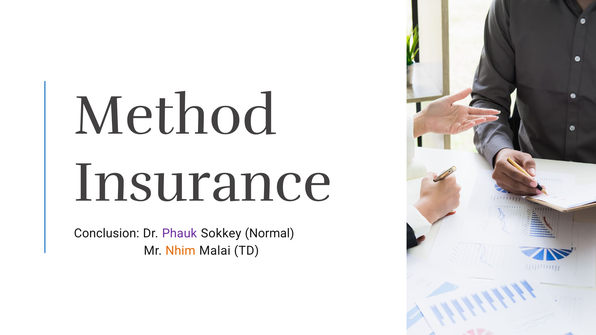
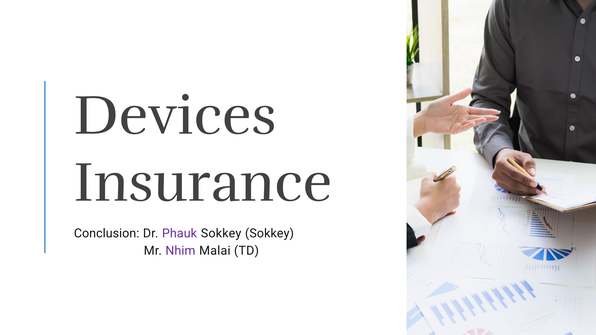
Method: Method -> Devices
Sokkey Normal: Normal -> Sokkey
Nhim colour: orange -> purple
